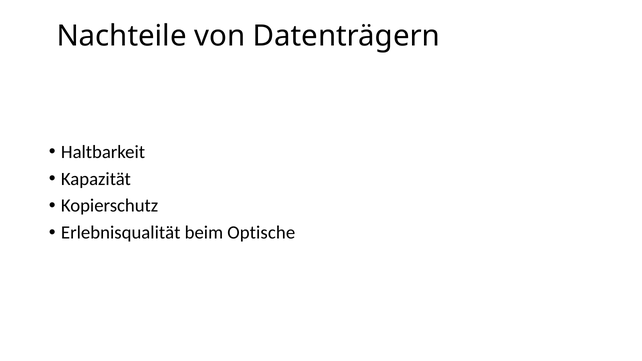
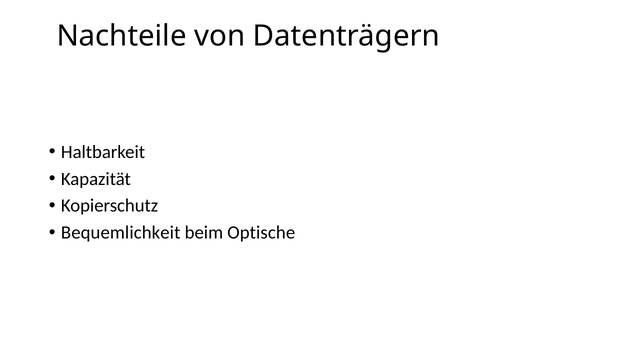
Erlebnisqualität: Erlebnisqualität -> Bequemlichkeit
